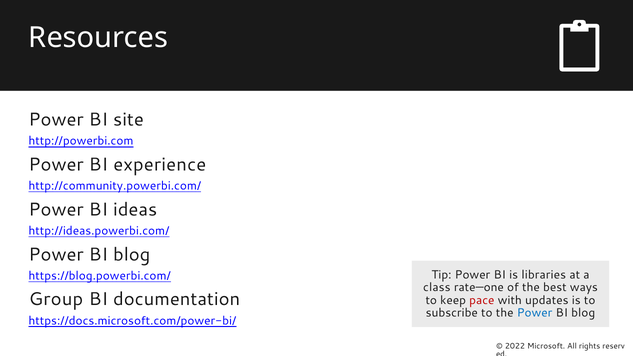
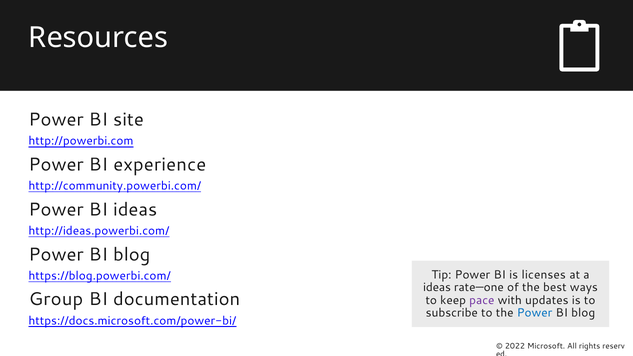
libraries: libraries -> licenses
class at (437, 287): class -> ideas
pace colour: red -> purple
